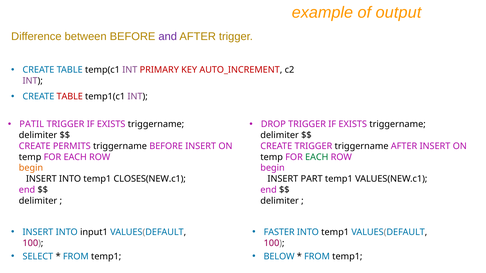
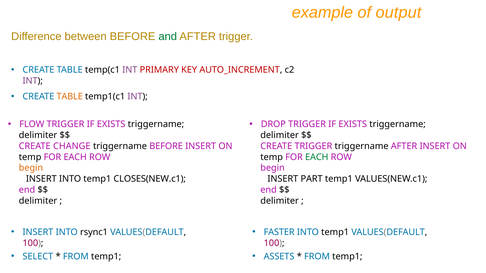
and colour: purple -> green
TABLE at (70, 97) colour: red -> orange
PATIL: PATIL -> FLOW
PERMITS: PERMITS -> CHANGE
input1: input1 -> rsync1
BELOW: BELOW -> ASSETS
